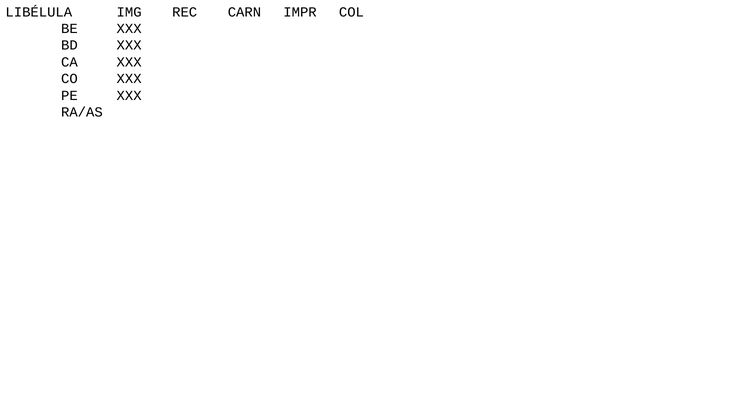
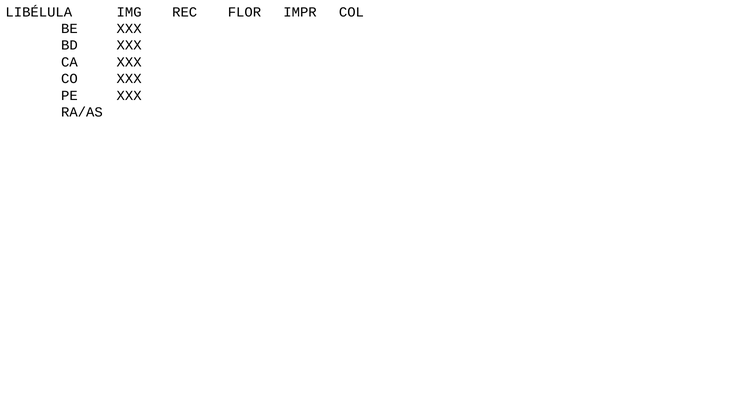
CARN: CARN -> FLOR
